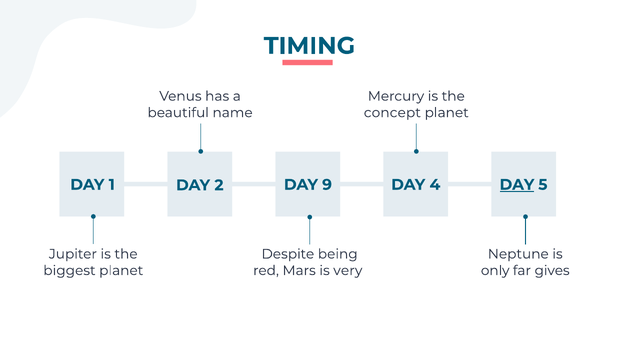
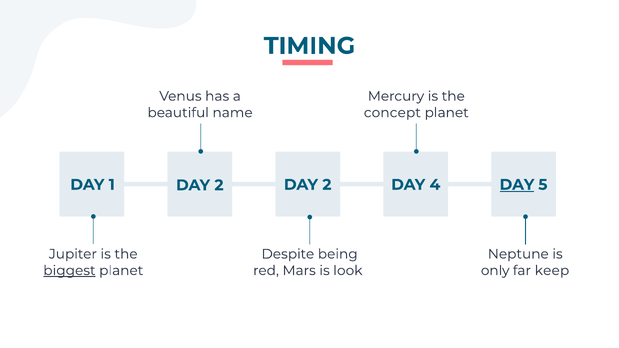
2 DAY 9: 9 -> 2
gives: gives -> keep
biggest underline: none -> present
very: very -> look
